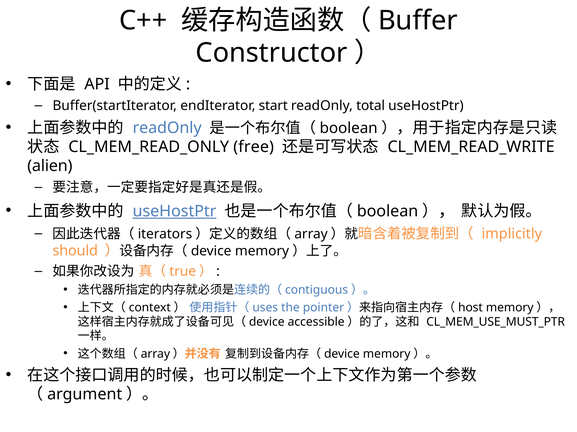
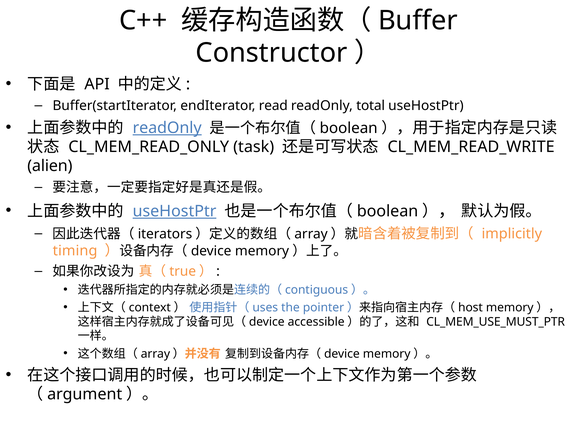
start: start -> read
readOnly at (167, 128) underline: none -> present
free: free -> task
should: should -> timing
